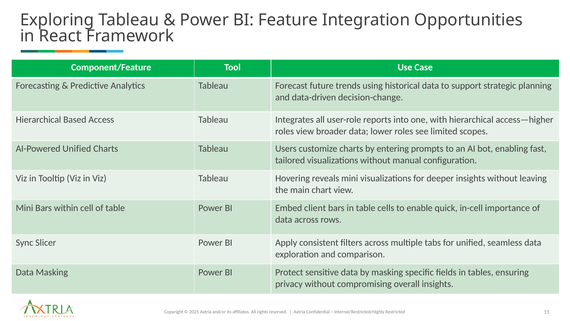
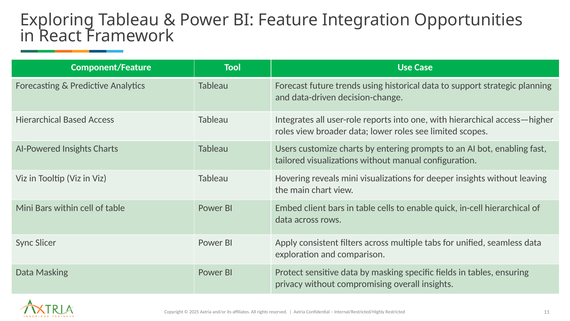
AI-Powered Unified: Unified -> Insights
in-cell importance: importance -> hierarchical
